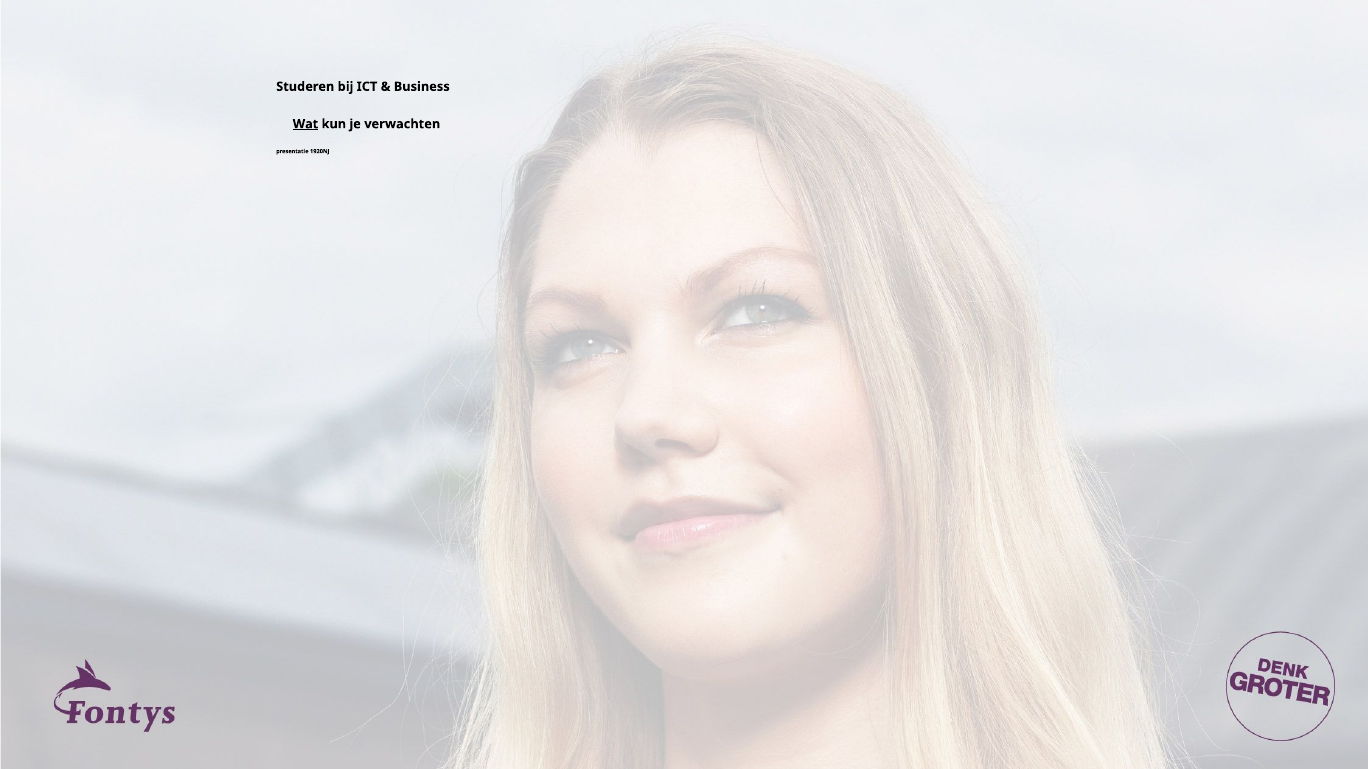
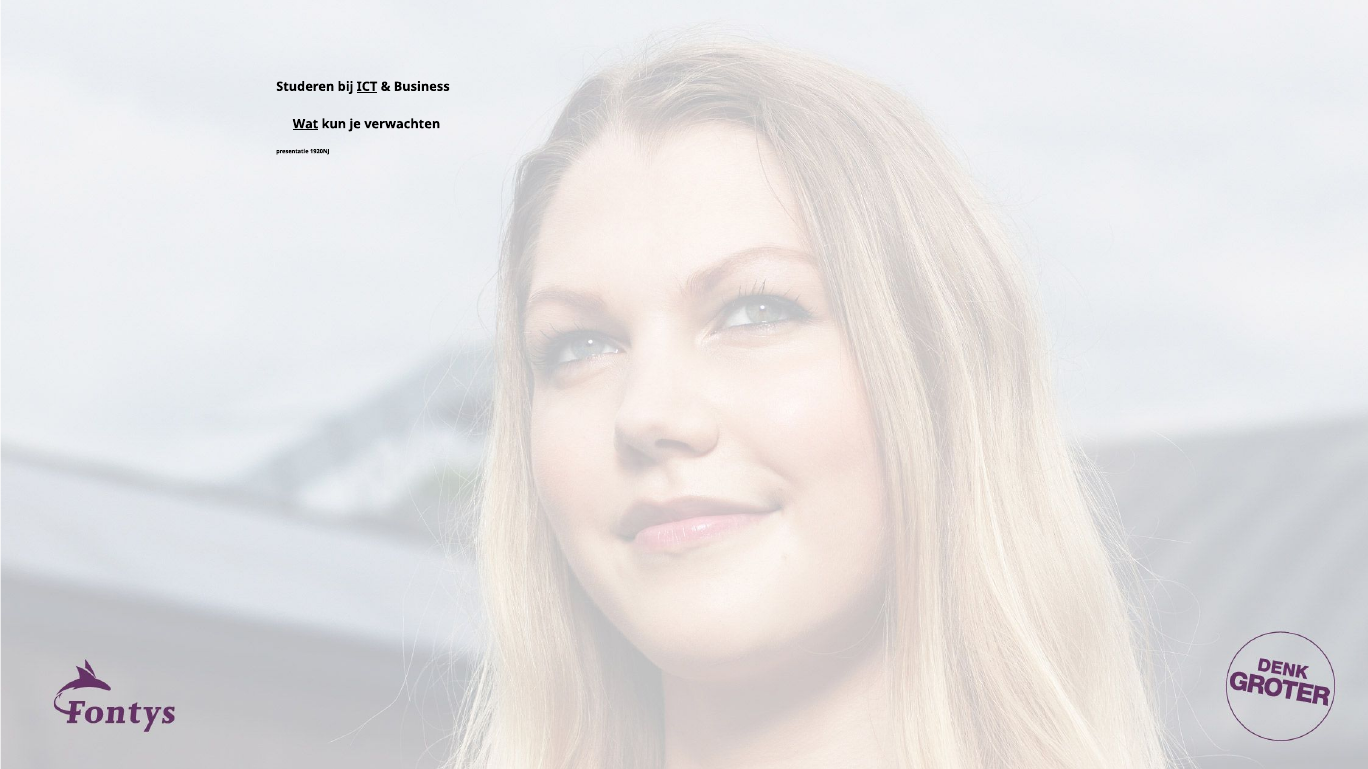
ICT underline: none -> present
